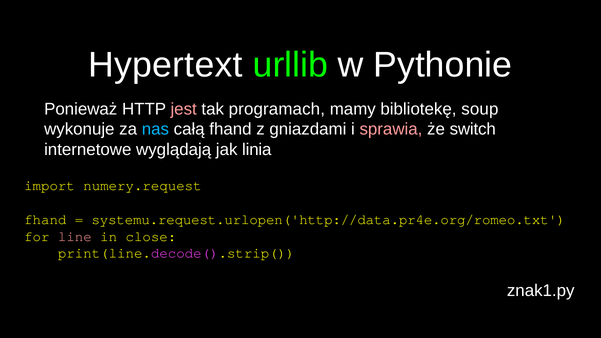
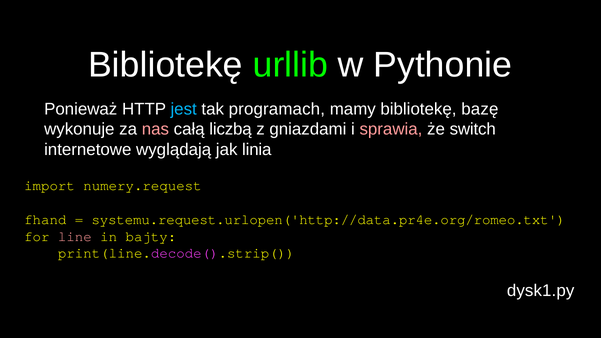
Hypertext at (165, 65): Hypertext -> Bibliotekę
jest colour: pink -> light blue
soup: soup -> bazę
nas colour: light blue -> pink
całą fhand: fhand -> liczbą
close: close -> bajty
znak1.py: znak1.py -> dysk1.py
